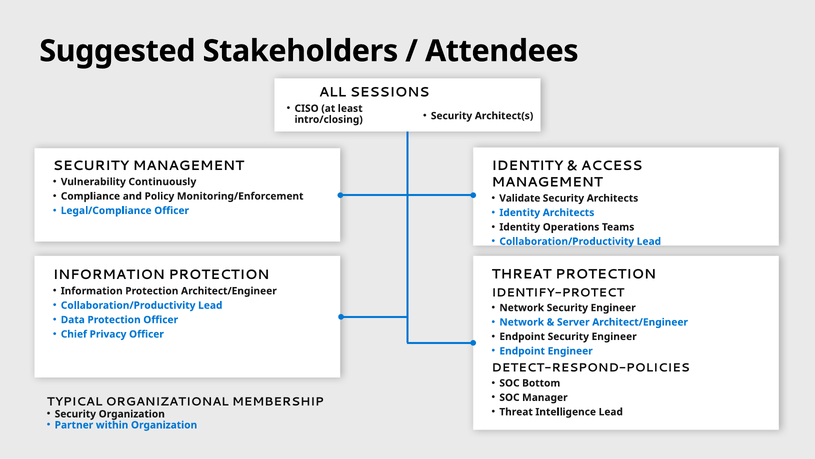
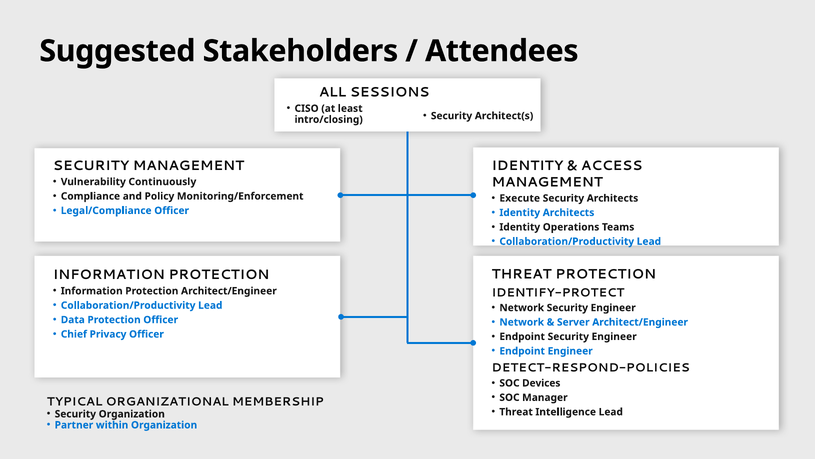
Validate: Validate -> Execute
Bottom: Bottom -> Devices
